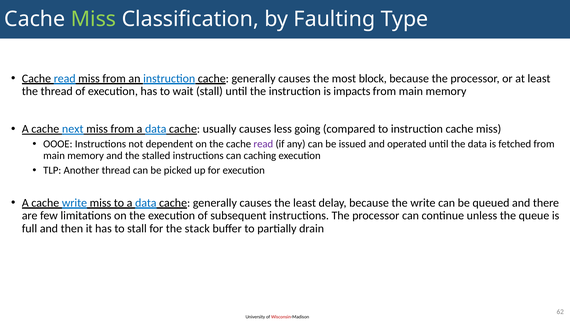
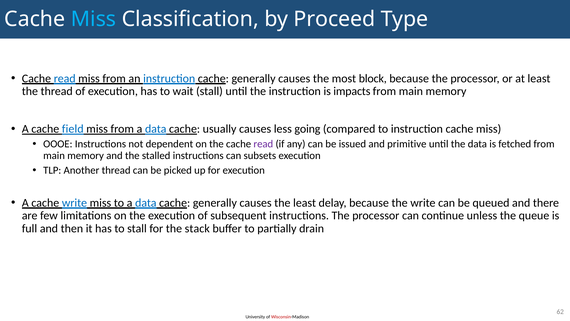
Miss at (93, 19) colour: light green -> light blue
Faulting: Faulting -> Proceed
next: next -> field
operated: operated -> primitive
caching: caching -> subsets
